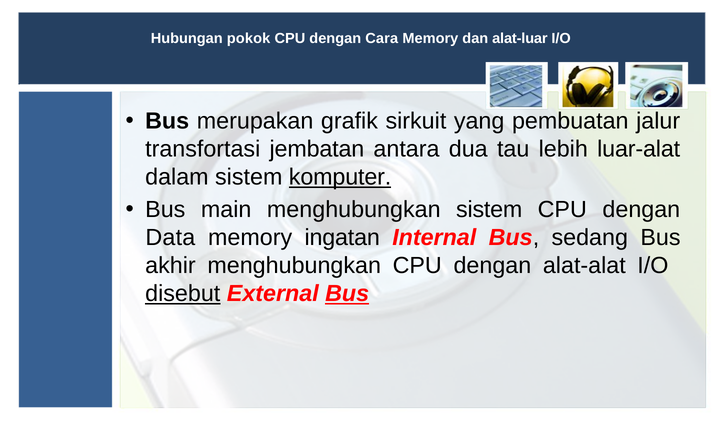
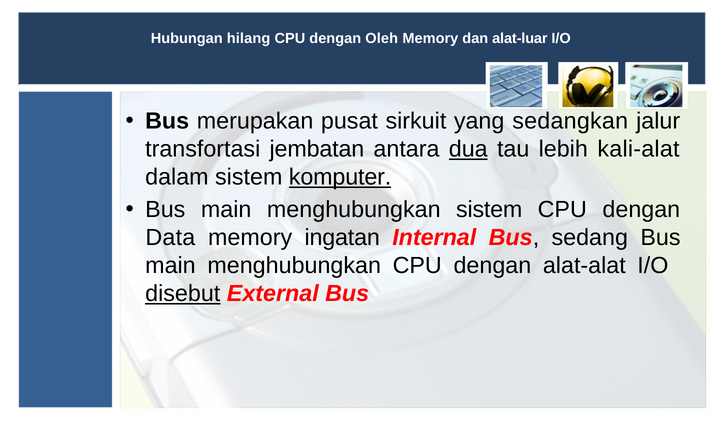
pokok: pokok -> hilang
Cara: Cara -> Oleh
grafik: grafik -> pusat
pembuatan: pembuatan -> sedangkan
dua underline: none -> present
luar-alat: luar-alat -> kali-alat
akhir at (170, 266): akhir -> main
Bus at (347, 294) underline: present -> none
